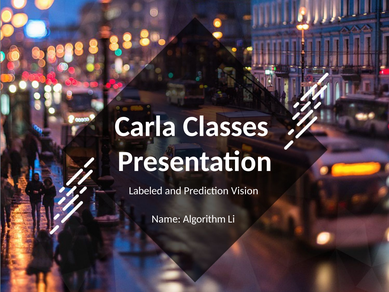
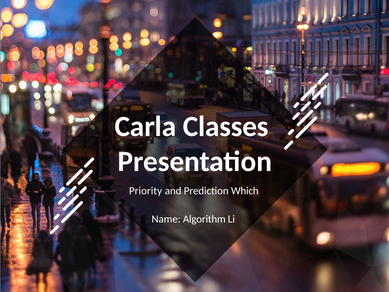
Labeled: Labeled -> Priority
Vision: Vision -> Which
